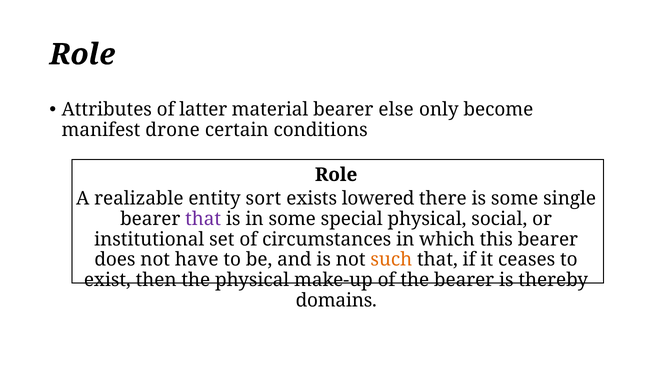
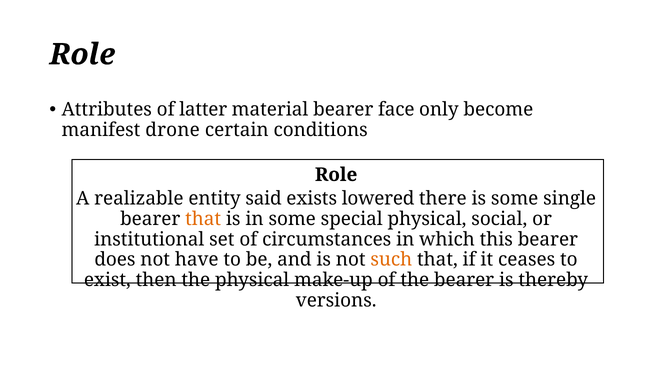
else: else -> face
sort: sort -> said
that at (203, 219) colour: purple -> orange
domains: domains -> versions
